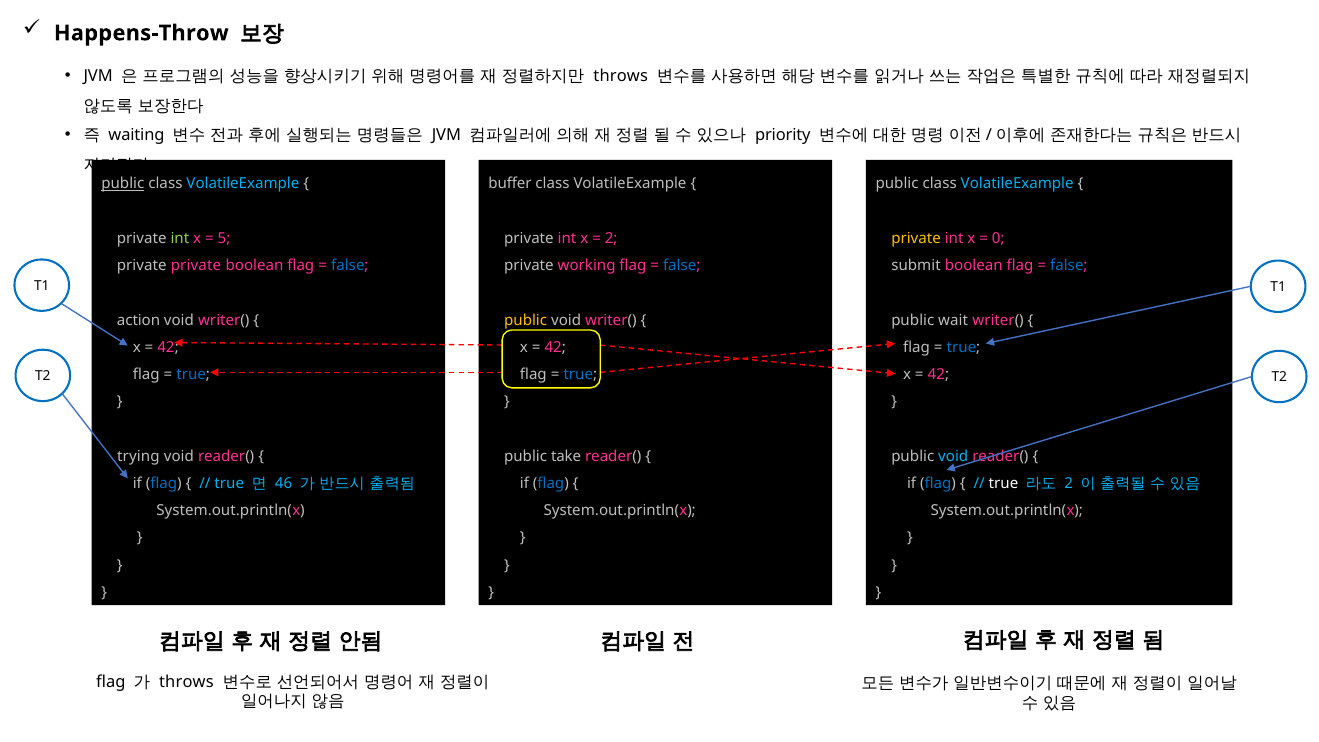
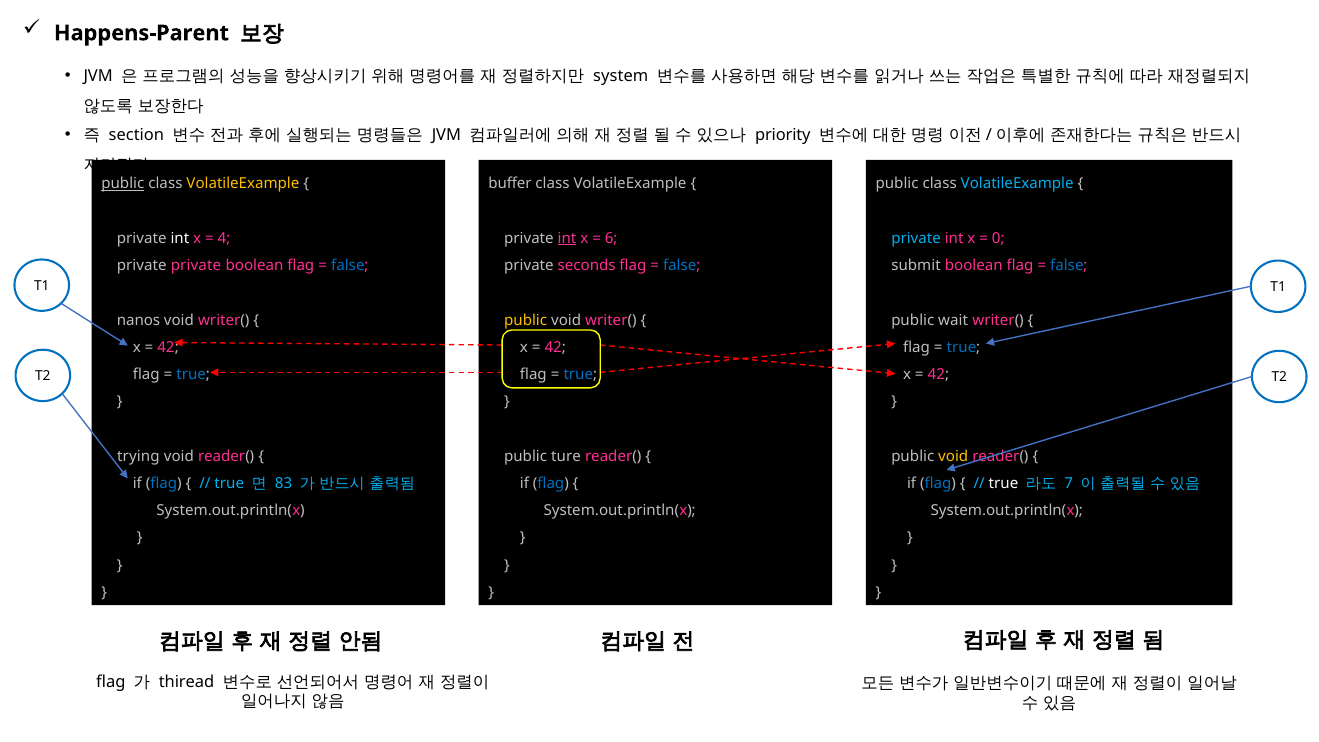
Happens-Throw: Happens-Throw -> Happens-Parent
throws at (621, 76): throws -> system
waiting: waiting -> section
VolatileExample at (243, 184) colour: light blue -> yellow
int at (180, 238) colour: light green -> white
5: 5 -> 4
int at (567, 238) underline: none -> present
2 at (611, 238): 2 -> 6
private at (916, 238) colour: yellow -> light blue
working: working -> seconds
action: action -> nanos
take: take -> ture
void at (953, 456) colour: light blue -> yellow
46: 46 -> 83
2 at (1069, 483): 2 -> 7
throws at (186, 682): throws -> thiread
